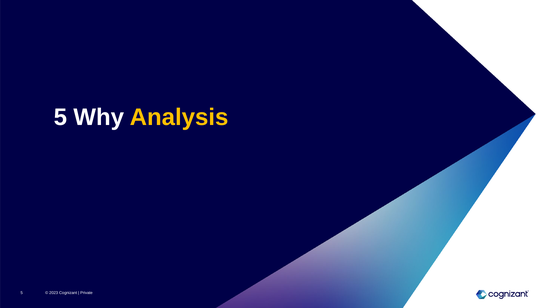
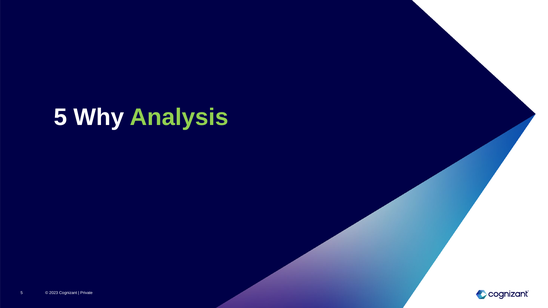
Analysis colour: yellow -> light green
